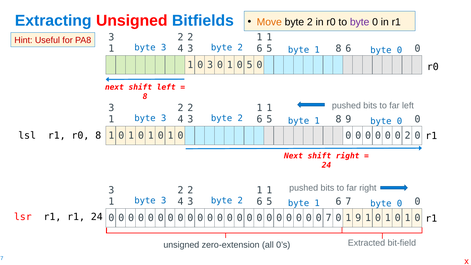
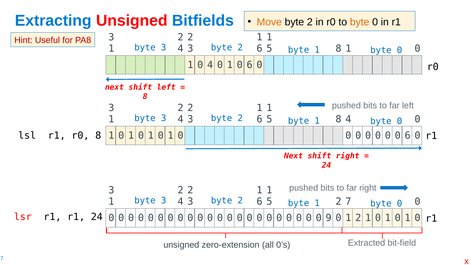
byte at (360, 22) colour: purple -> orange
8 6: 6 -> 1
1 0 3: 3 -> 4
1 0 5: 5 -> 6
8 9: 9 -> 4
0 0 2: 2 -> 6
6 at (338, 202): 6 -> 2
0 7: 7 -> 9
0 1 9: 9 -> 2
